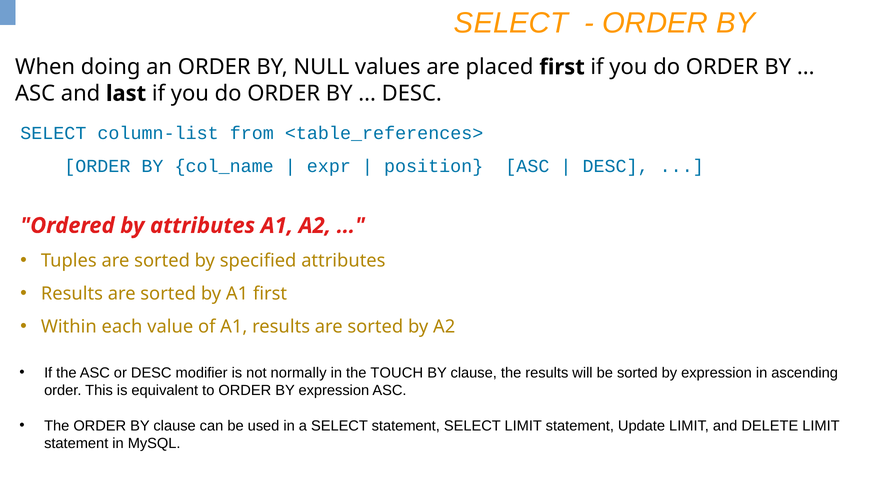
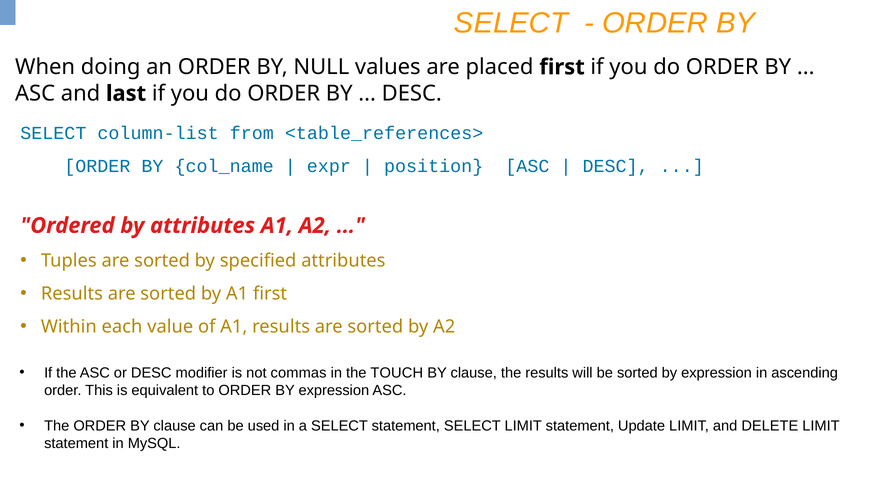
normally: normally -> commas
